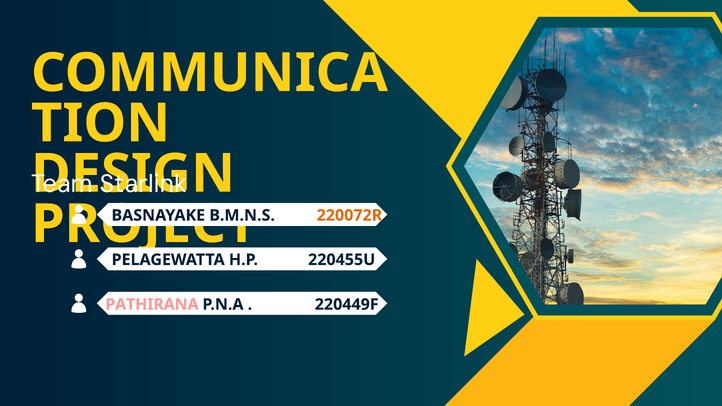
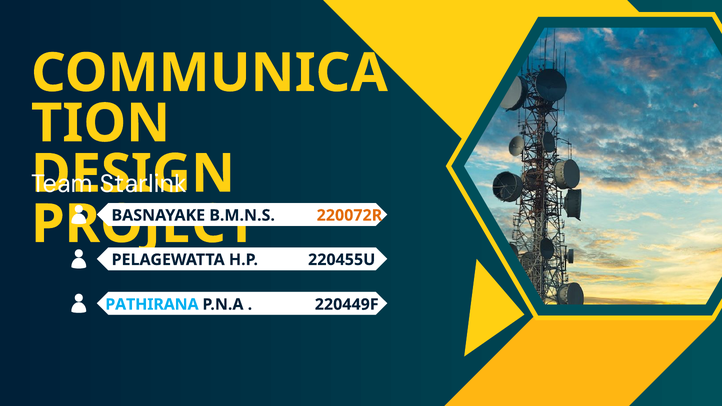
PATHIRANA colour: pink -> light blue
